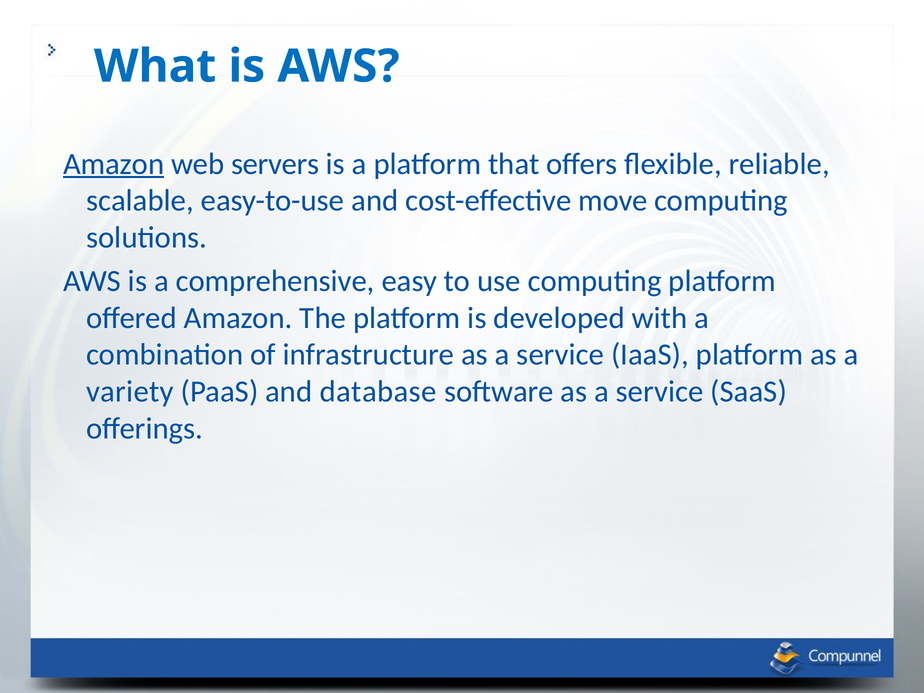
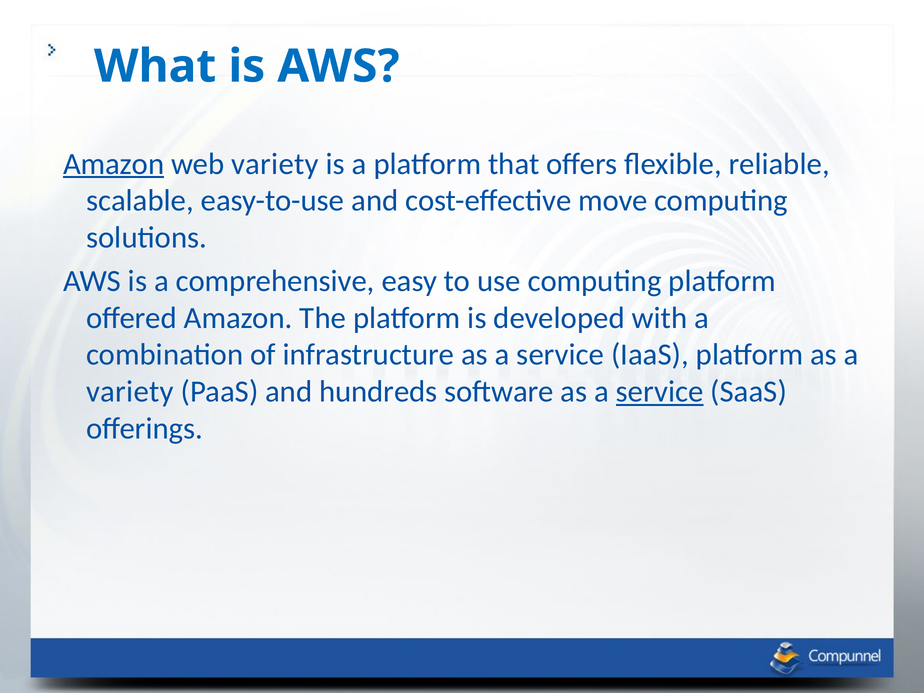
web servers: servers -> variety
database: database -> hundreds
service at (660, 392) underline: none -> present
